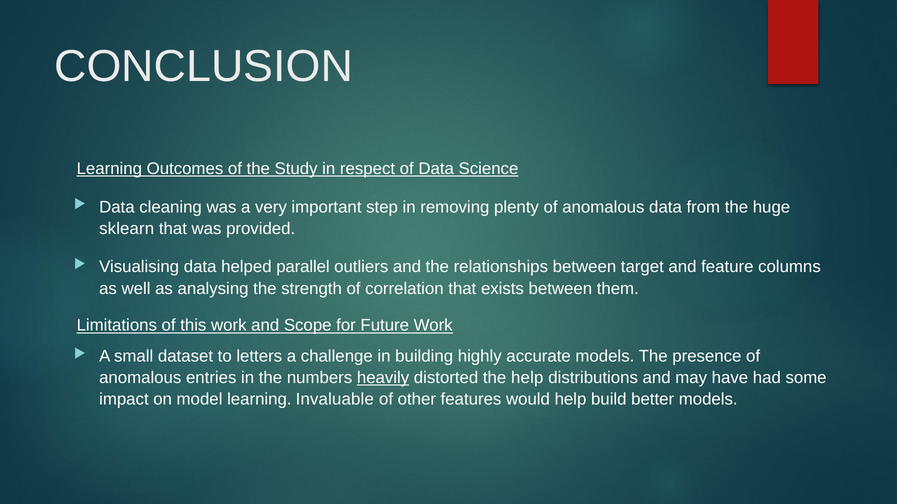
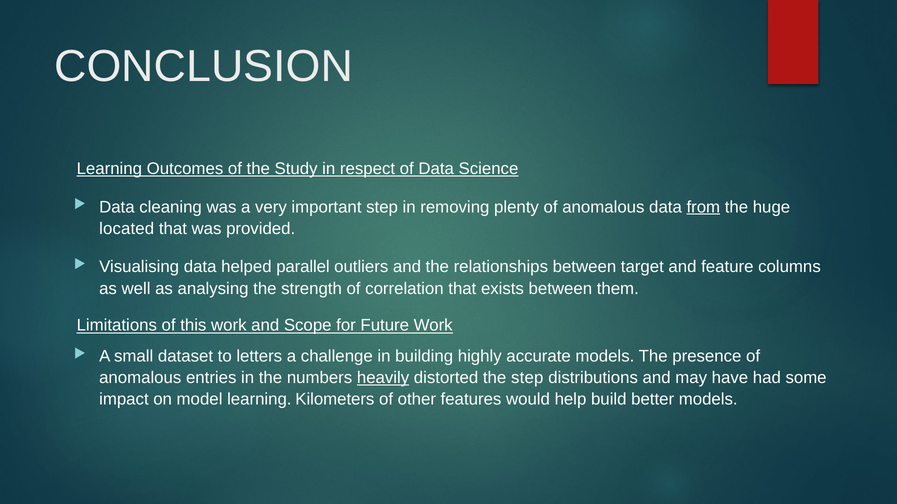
from underline: none -> present
sklearn: sklearn -> located
the help: help -> step
Invaluable: Invaluable -> Kilometers
